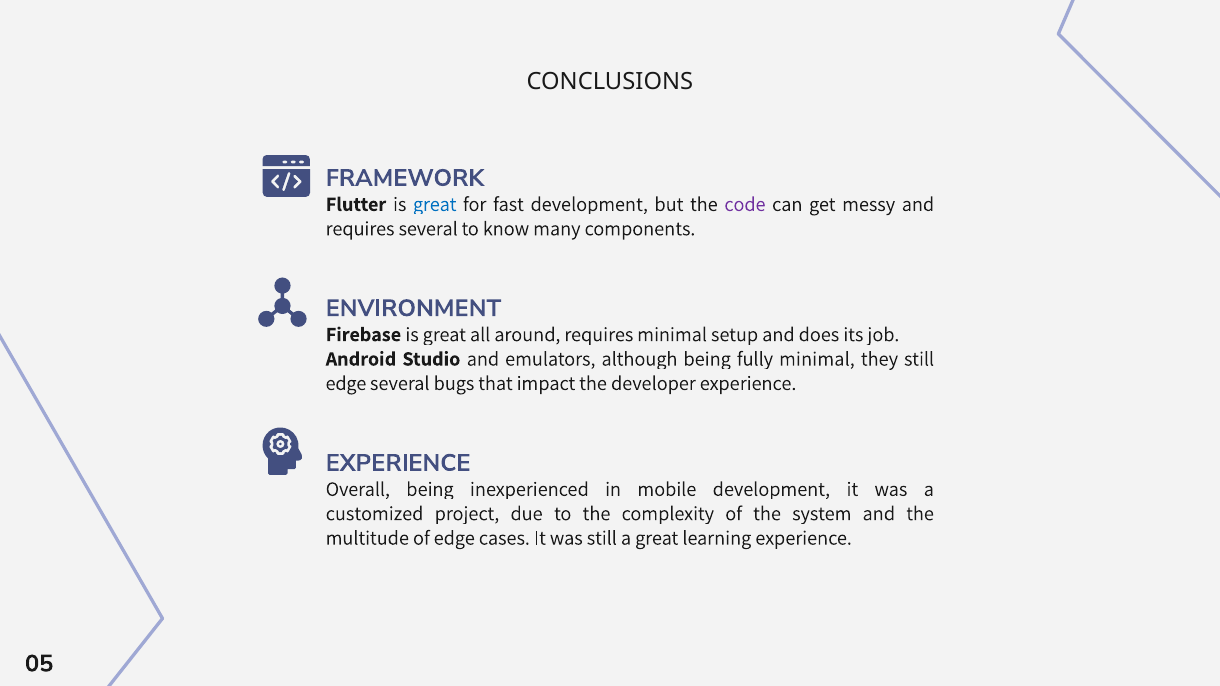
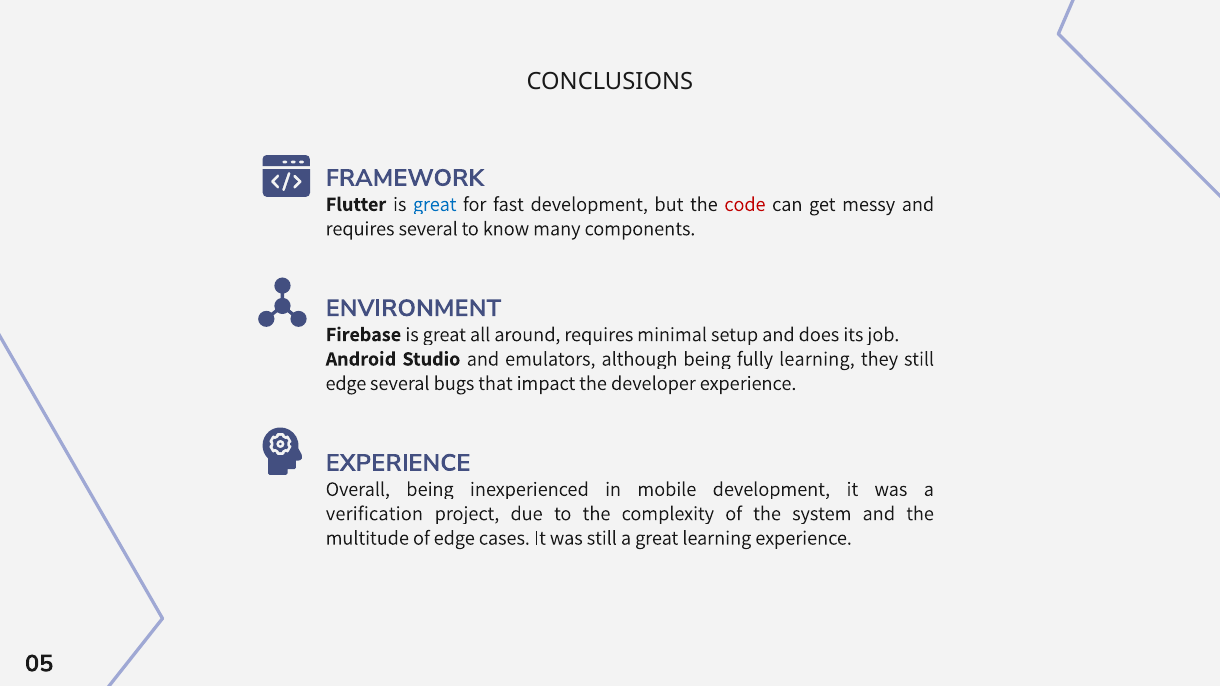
code colour: purple -> red
fully minimal: minimal -> learning
customized: customized -> verification
